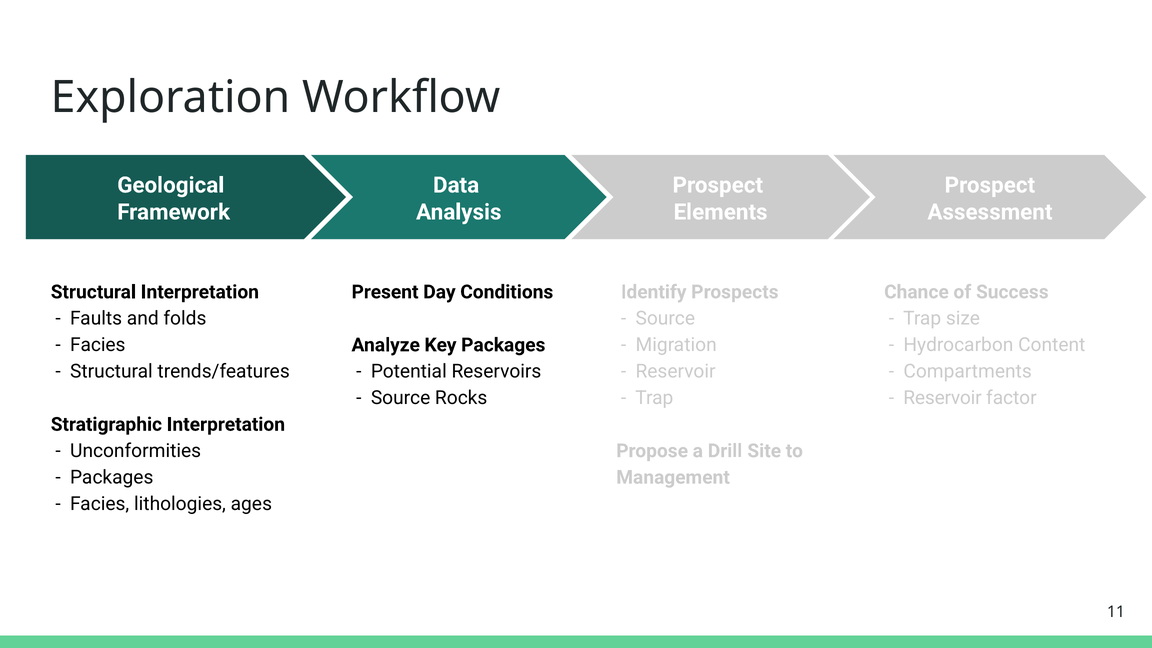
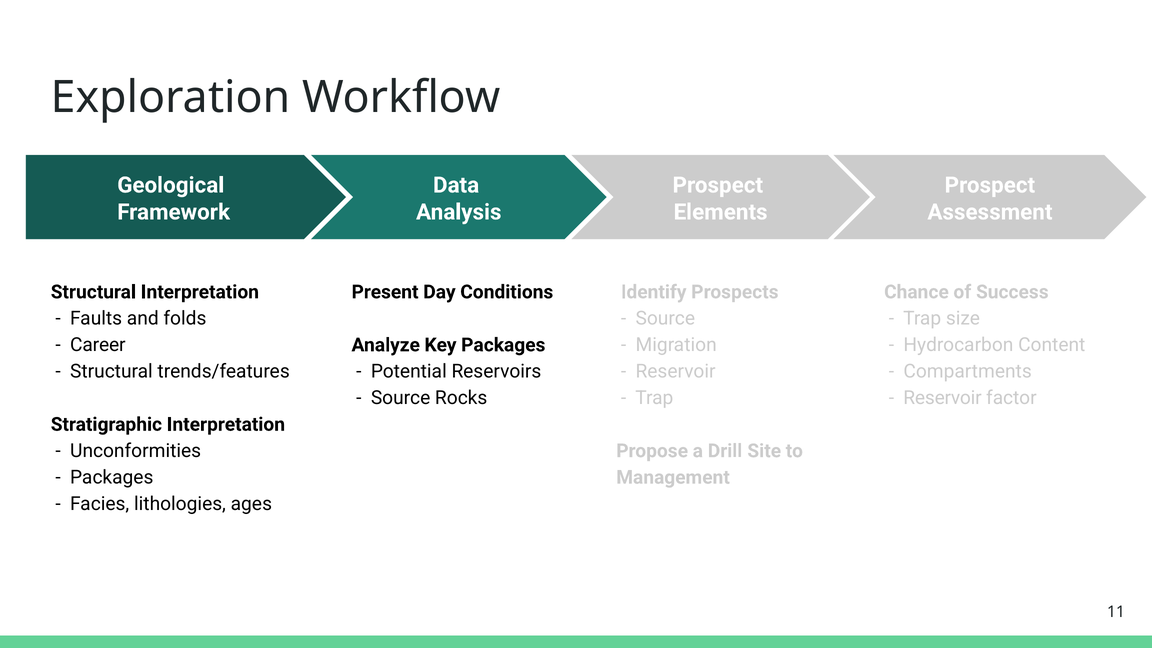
Facies at (98, 345): Facies -> Career
